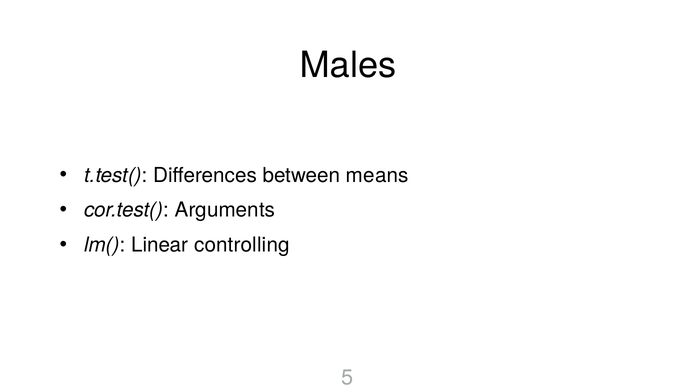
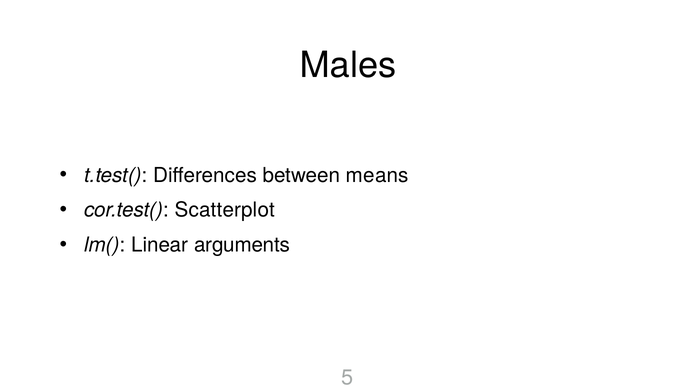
Arguments: Arguments -> Scatterplot
controlling: controlling -> arguments
